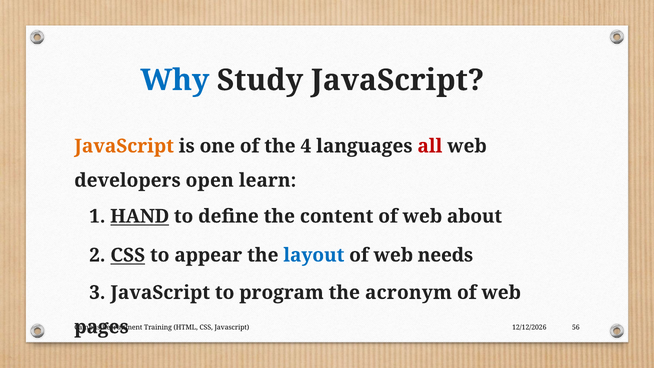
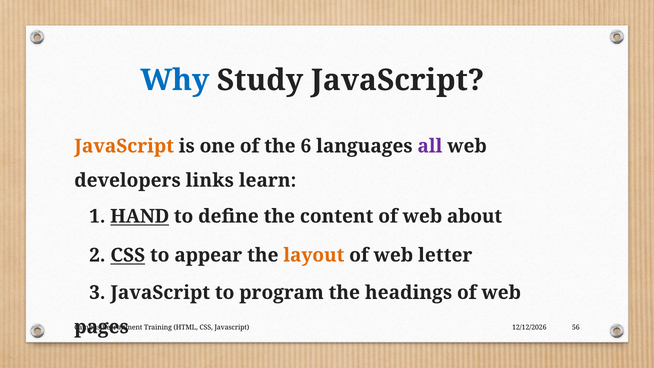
4: 4 -> 6
all colour: red -> purple
open: open -> links
layout colour: blue -> orange
needs: needs -> letter
acronym: acronym -> headings
